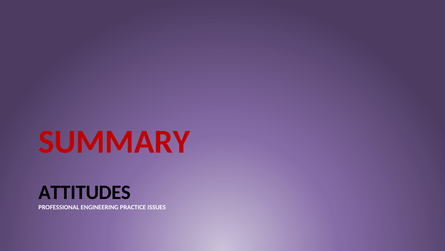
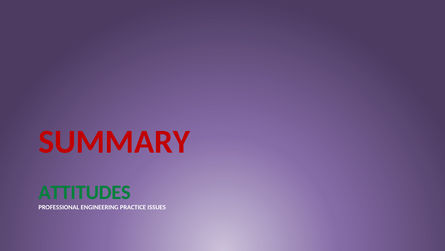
ATTITUDES colour: black -> green
